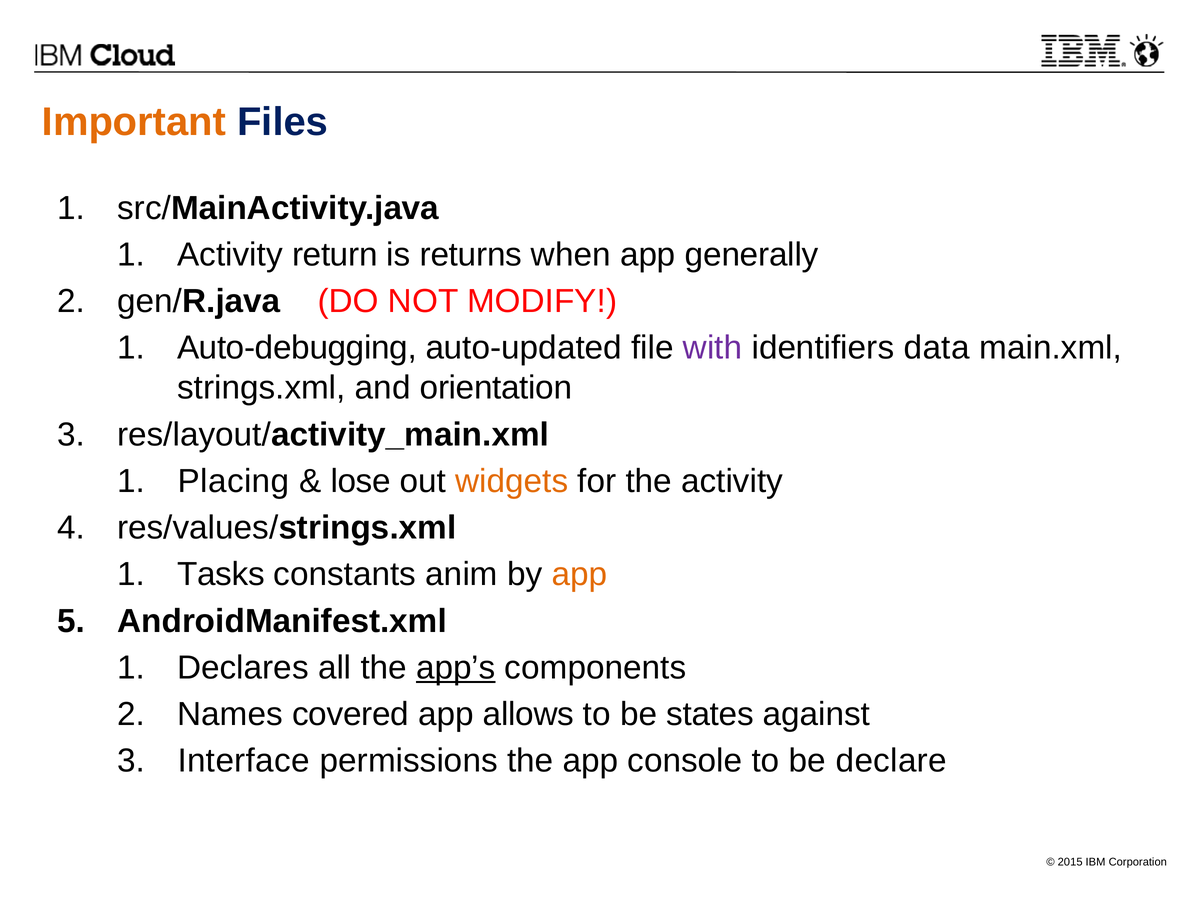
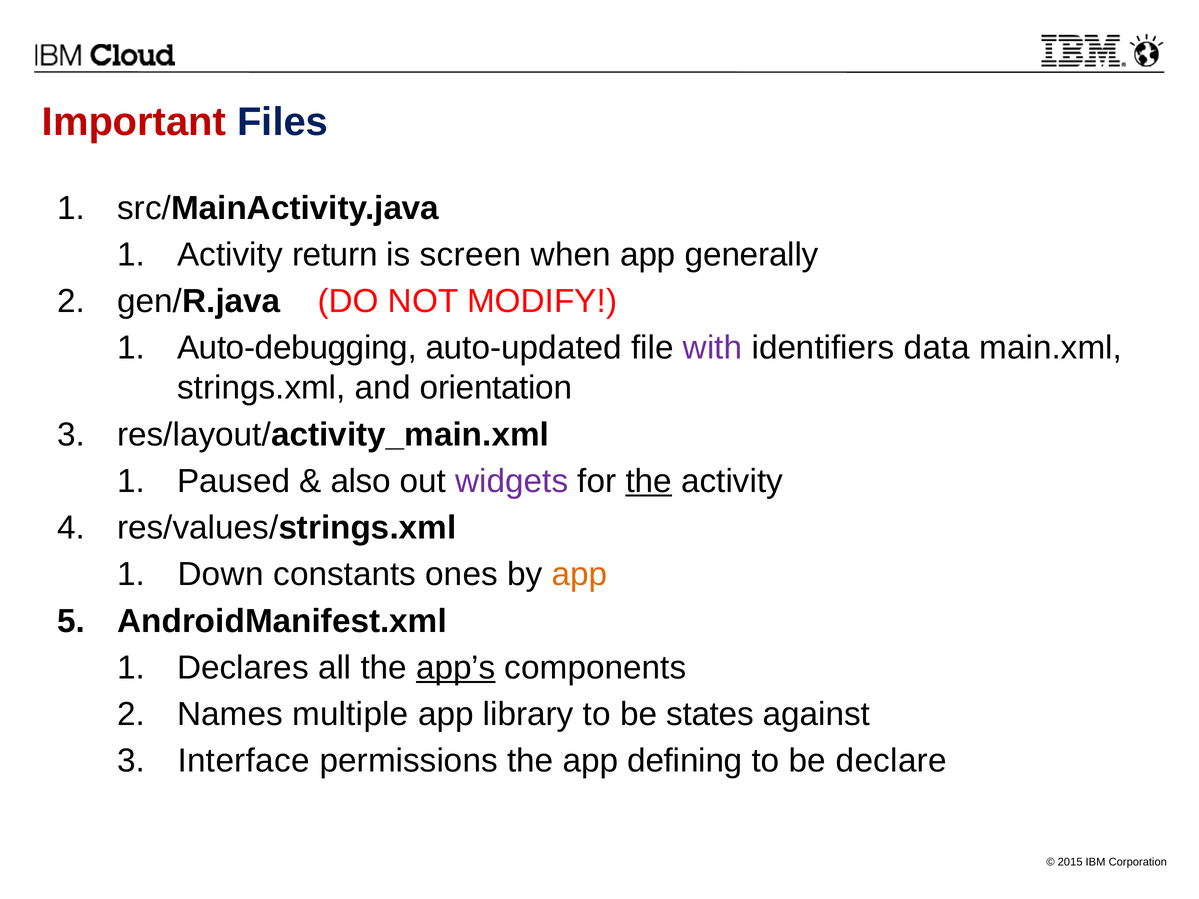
Important colour: orange -> red
returns: returns -> screen
Placing: Placing -> Paused
lose: lose -> also
widgets colour: orange -> purple
the at (649, 481) underline: none -> present
Tasks: Tasks -> Down
anim: anim -> ones
covered: covered -> multiple
allows: allows -> library
console: console -> defining
